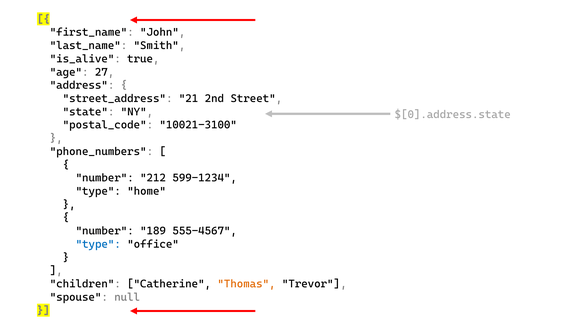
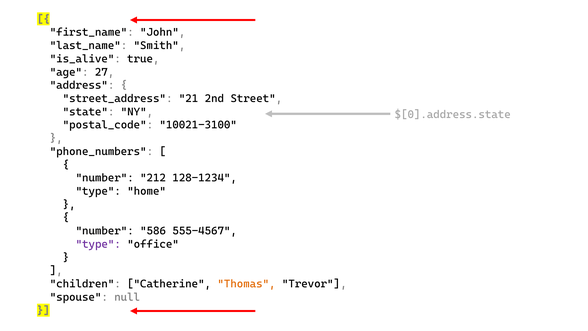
599-1234: 599-1234 -> 128-1234
189: 189 -> 586
type at (98, 244) colour: blue -> purple
